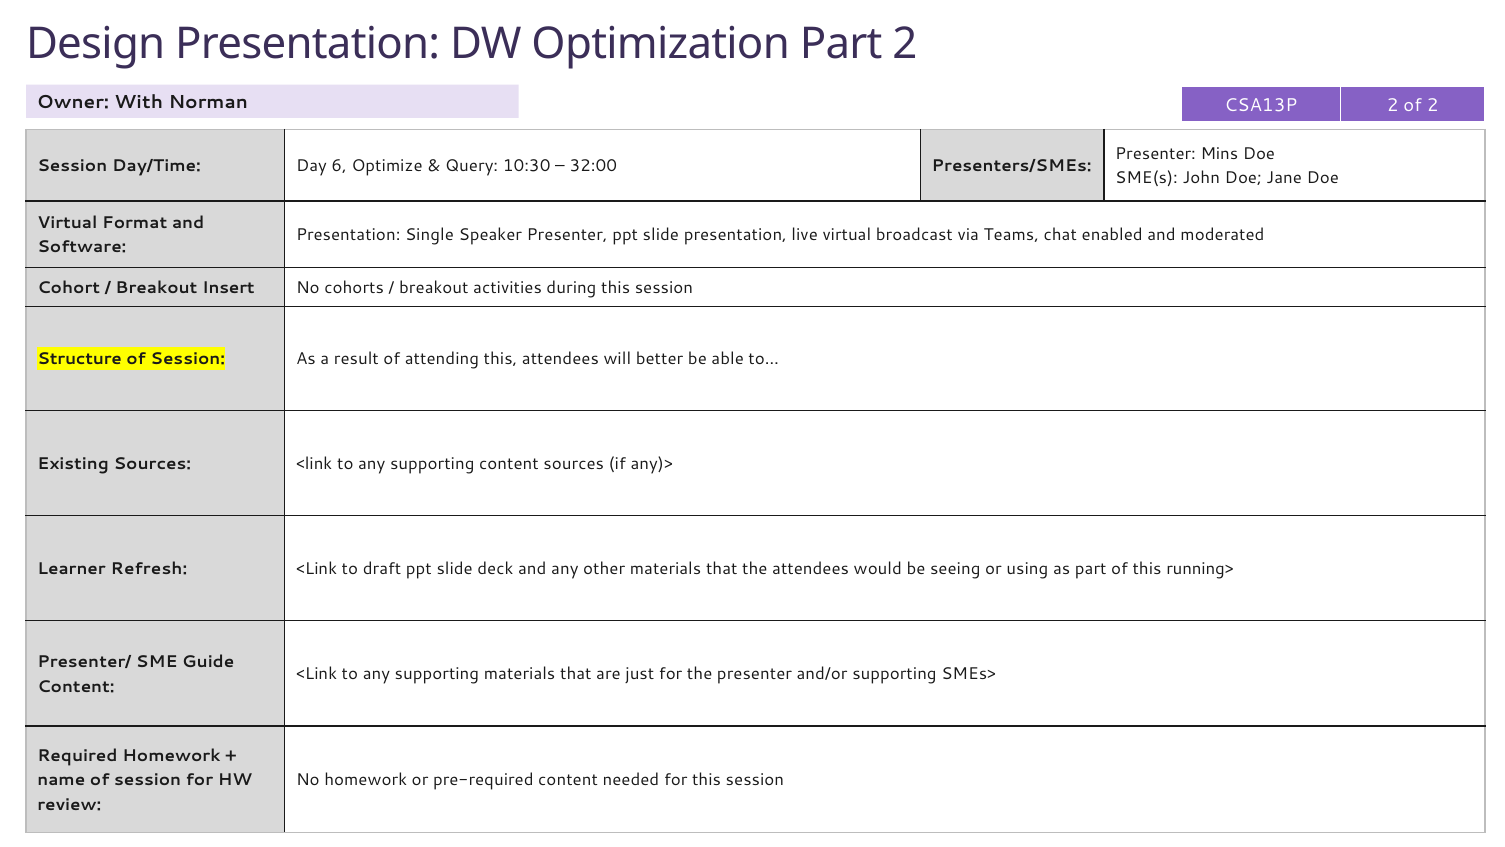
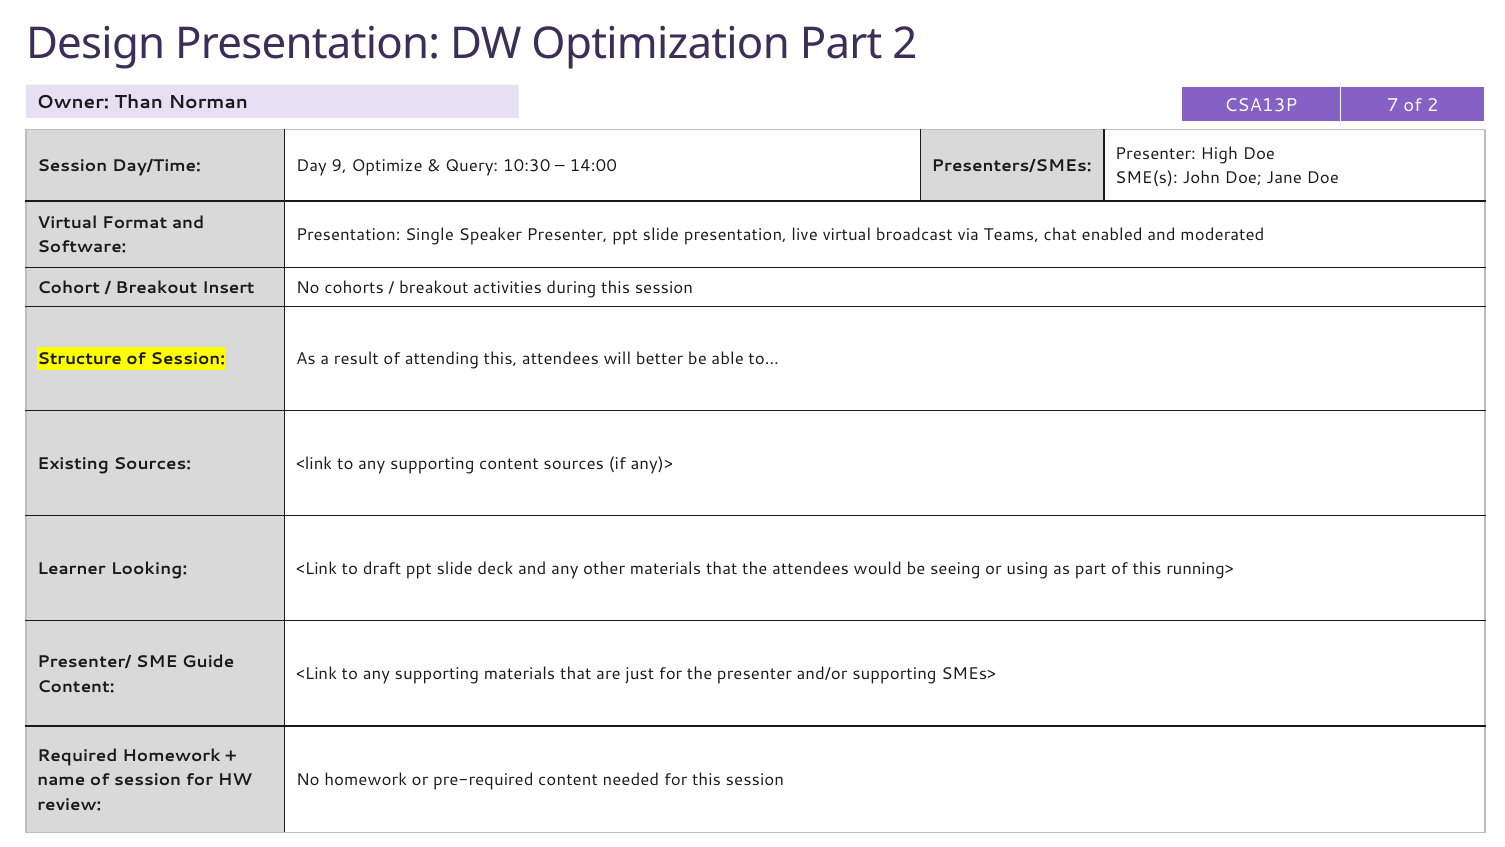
With: With -> Than
CSA13P 2: 2 -> 7
Mins: Mins -> High
6: 6 -> 9
32:00: 32:00 -> 14:00
Refresh: Refresh -> Looking
